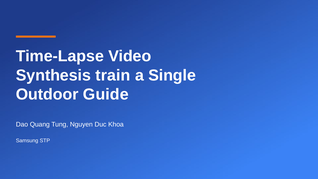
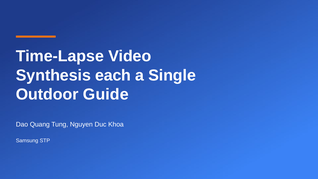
train: train -> each
